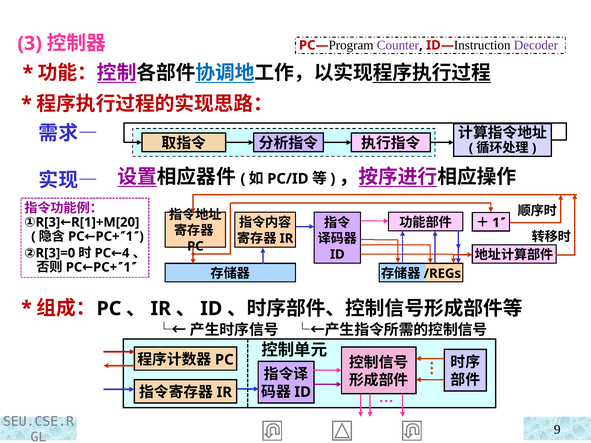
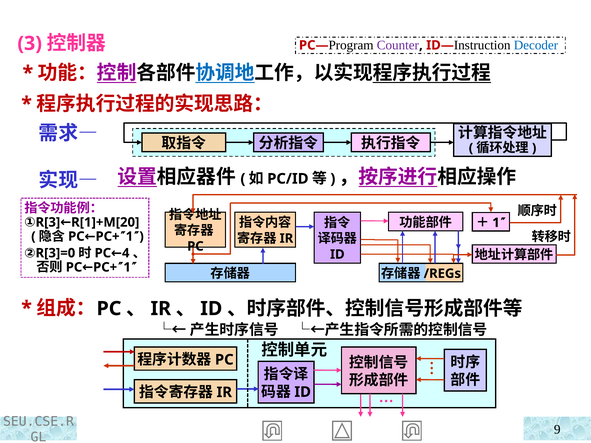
Decoder colour: purple -> blue
